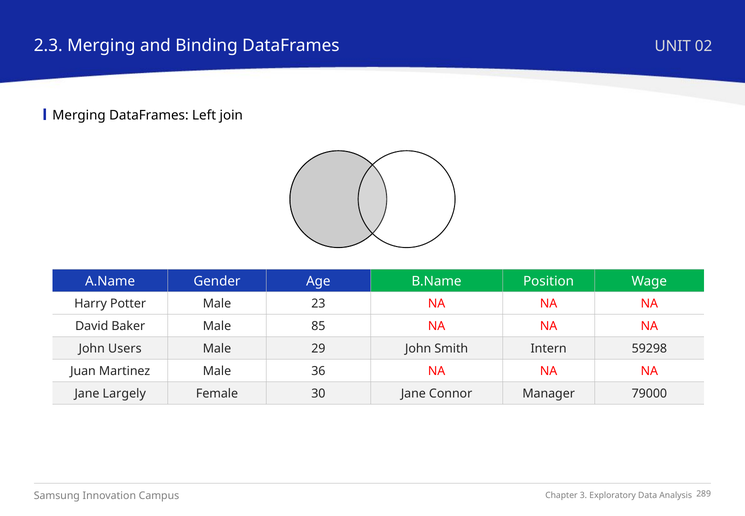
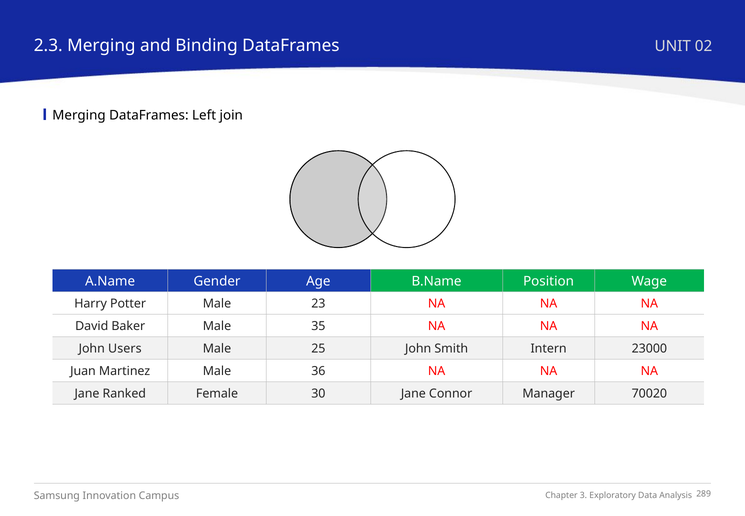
85: 85 -> 35
29: 29 -> 25
59298: 59298 -> 23000
Largely: Largely -> Ranked
79000: 79000 -> 70020
